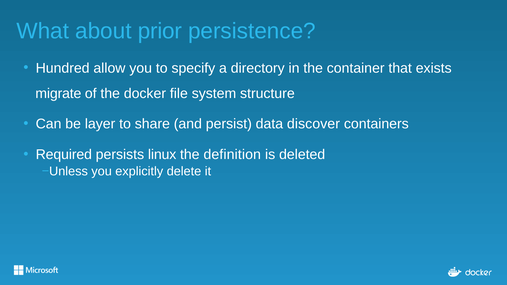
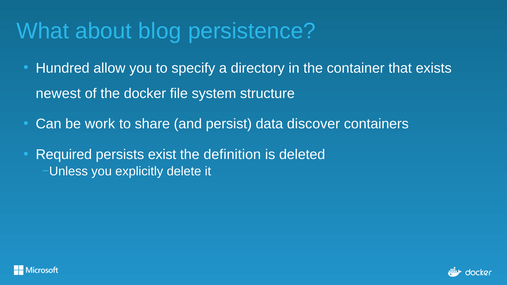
prior: prior -> blog
migrate: migrate -> newest
layer: layer -> work
linux: linux -> exist
